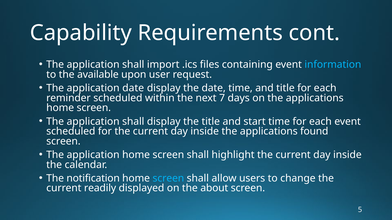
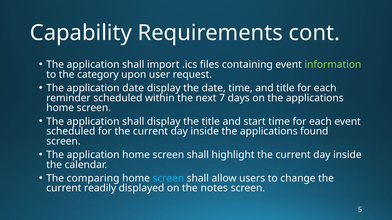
information colour: light blue -> light green
available: available -> category
notification: notification -> comparing
about: about -> notes
